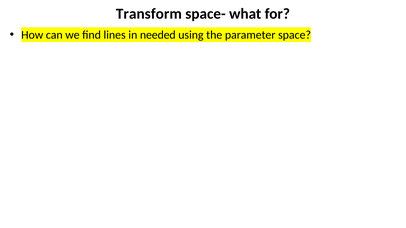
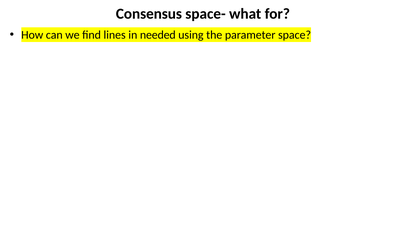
Transform: Transform -> Consensus
